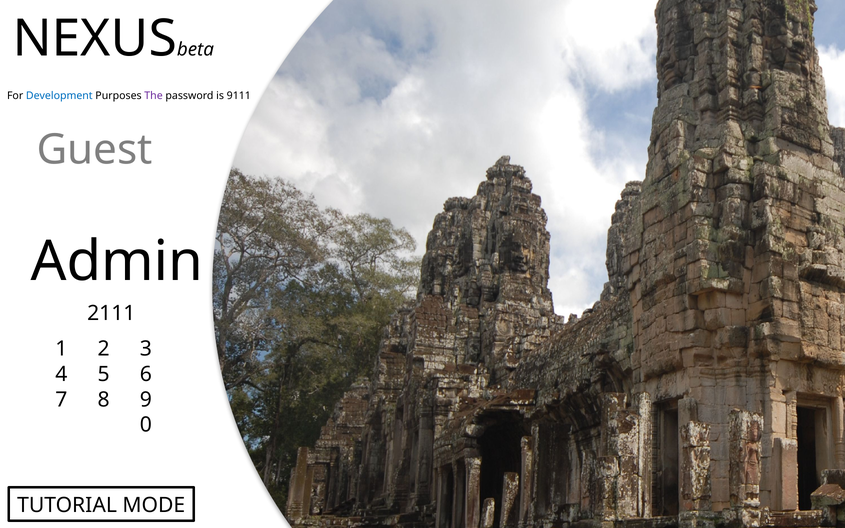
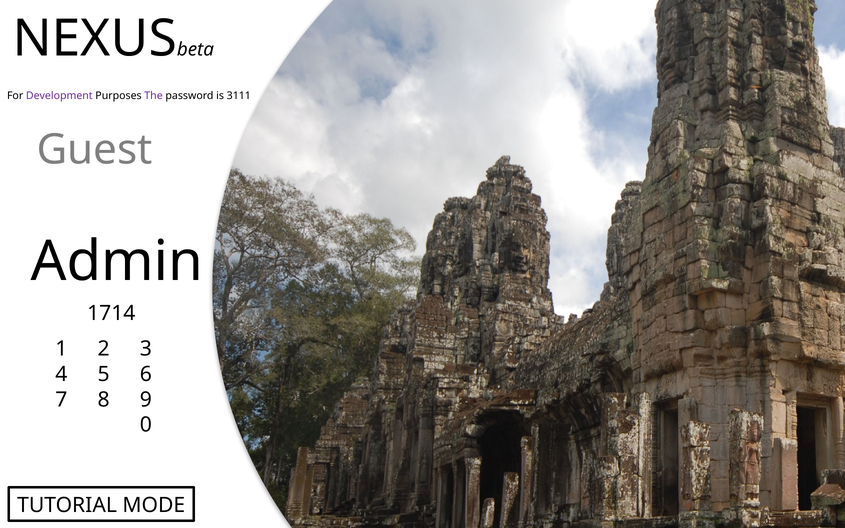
Development colour: blue -> purple
9111: 9111 -> 3111
2111: 2111 -> 1714
